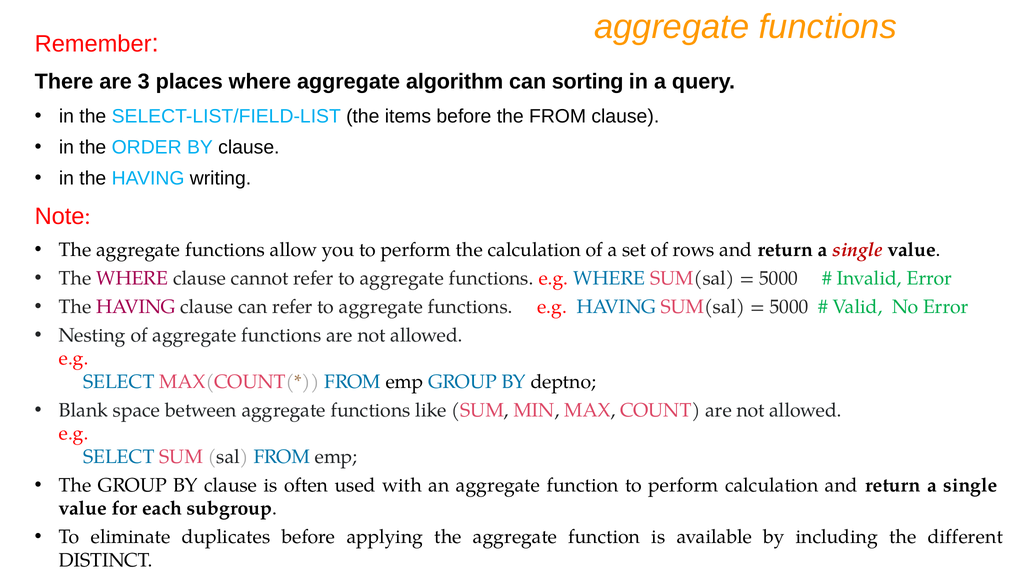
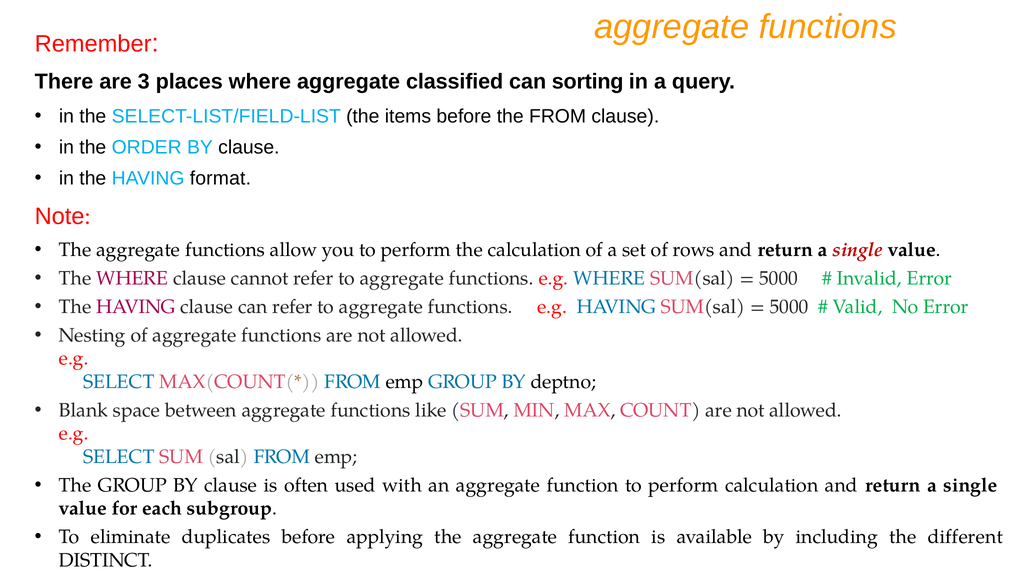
algorithm: algorithm -> classified
writing: writing -> format
